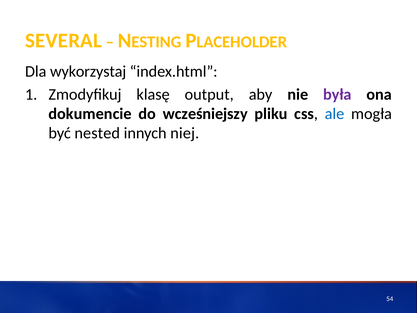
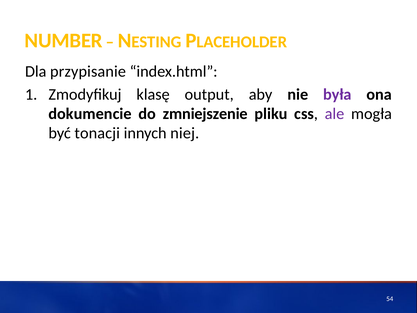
SEVERAL: SEVERAL -> NUMBER
wykorzystaj: wykorzystaj -> przypisanie
wcześniejszy: wcześniejszy -> zmniejszenie
ale colour: blue -> purple
nested: nested -> tonacji
